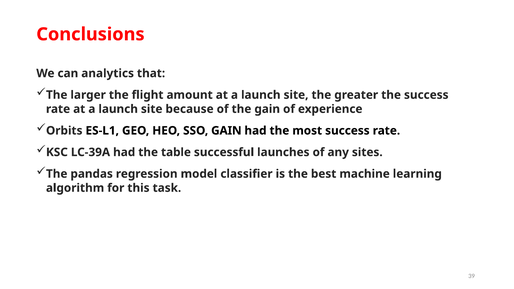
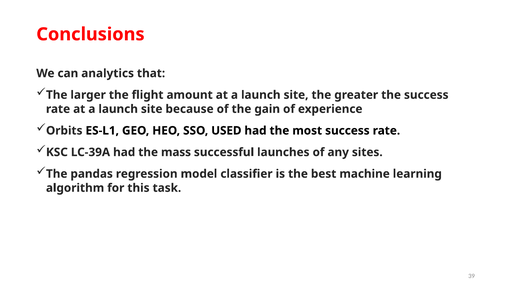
SSO GAIN: GAIN -> USED
table: table -> mass
